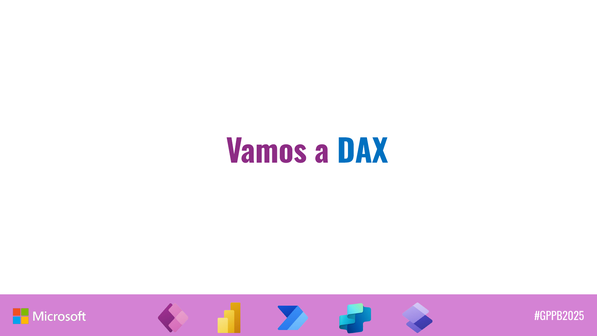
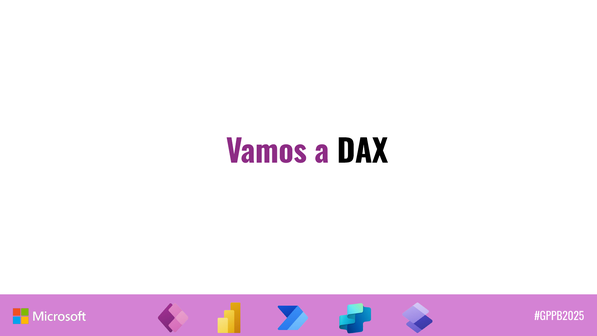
DAX colour: blue -> black
